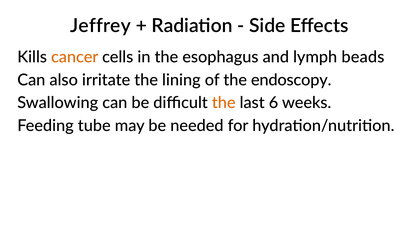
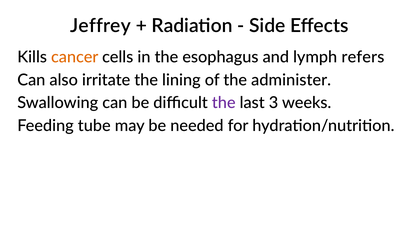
beads: beads -> refers
endoscopy: endoscopy -> administer
the at (224, 103) colour: orange -> purple
6: 6 -> 3
